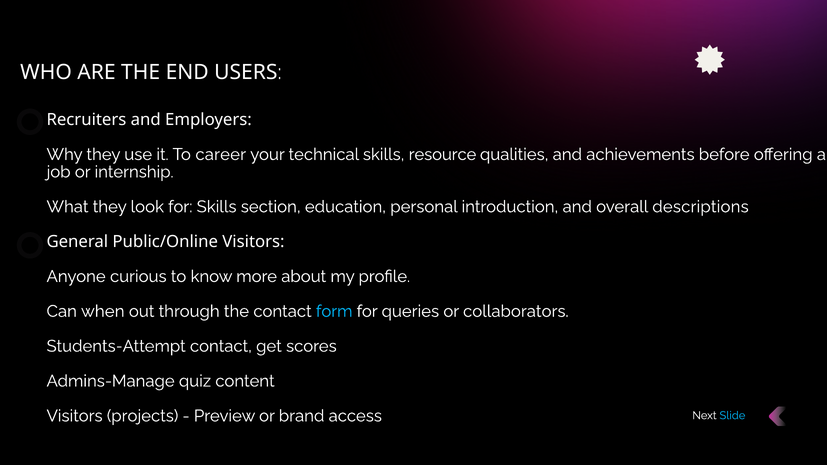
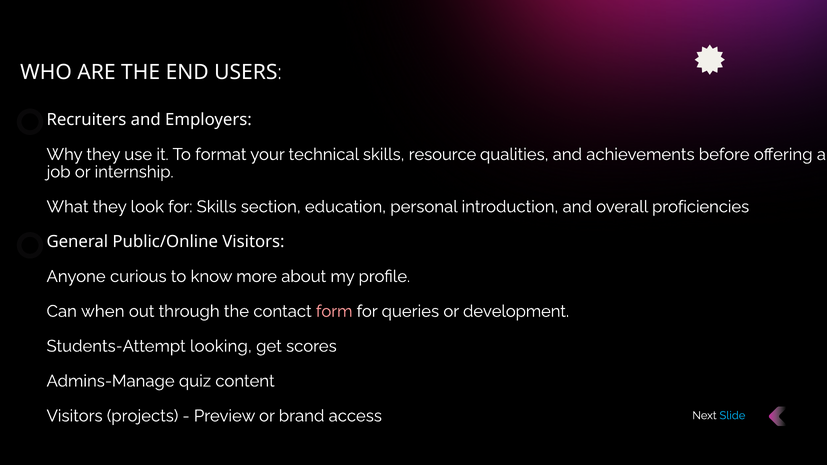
career: career -> format
descriptions: descriptions -> proficiencies
form colour: light blue -> pink
collaborators: collaborators -> development
Students-Attempt contact: contact -> looking
